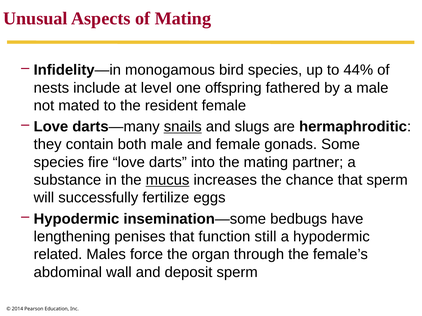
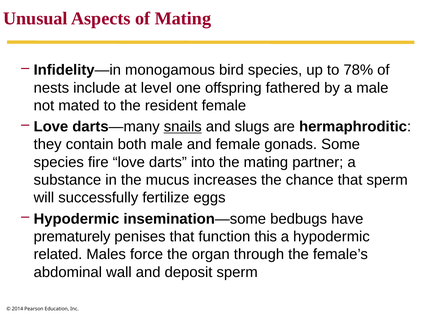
44%: 44% -> 78%
mucus underline: present -> none
lengthening: lengthening -> prematurely
still: still -> this
